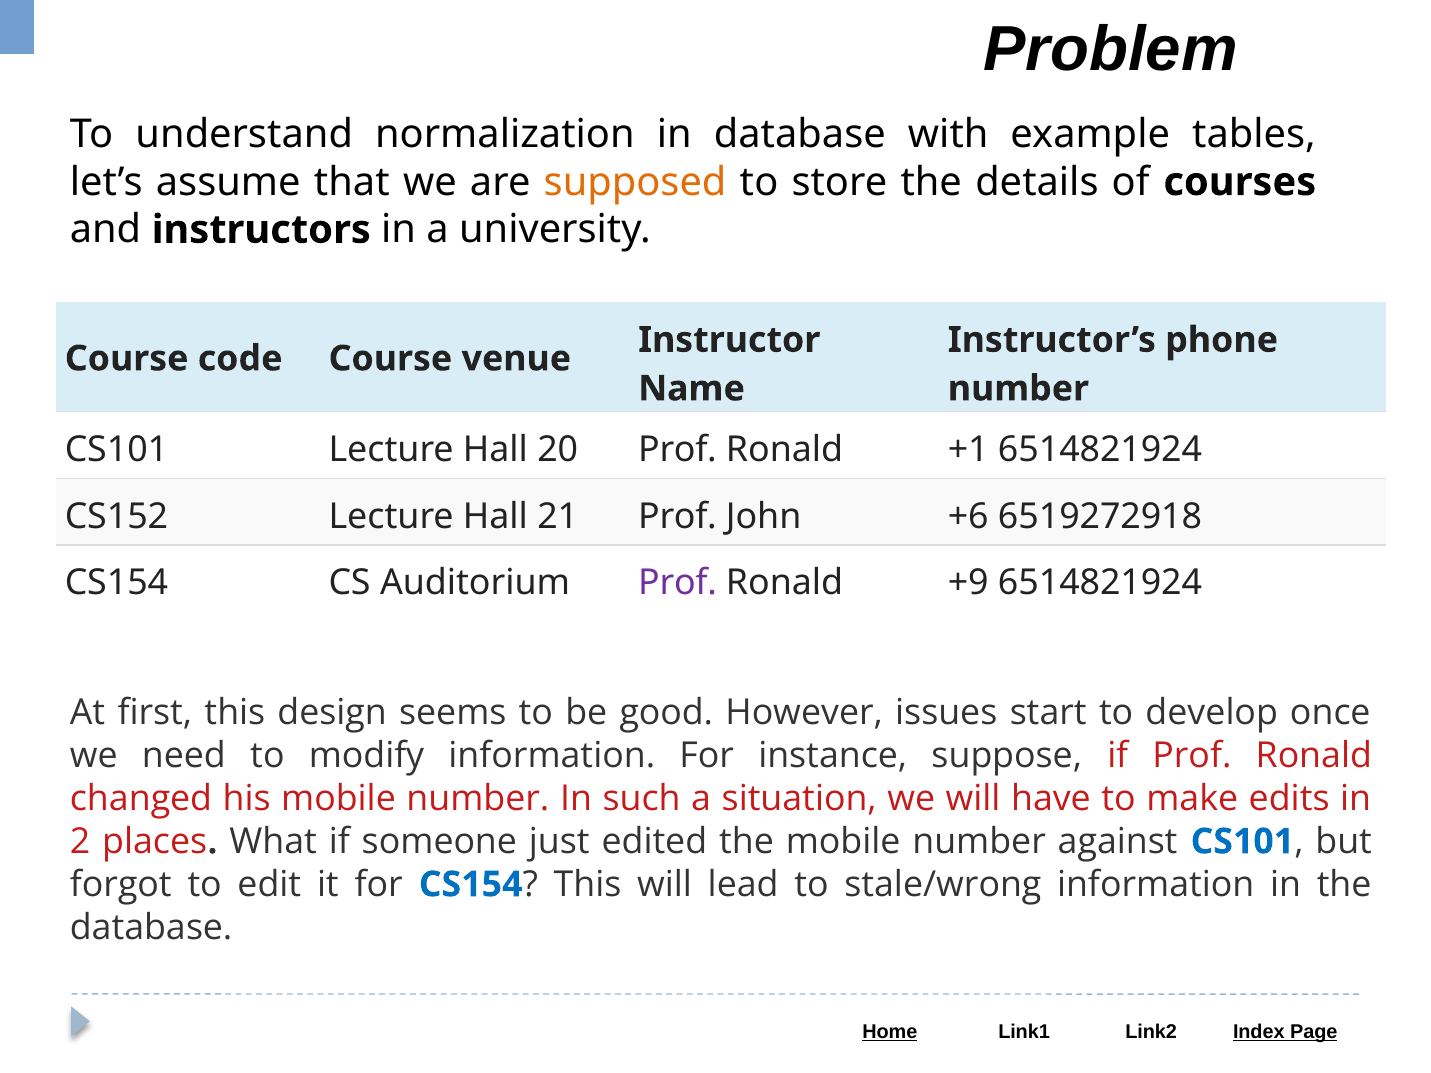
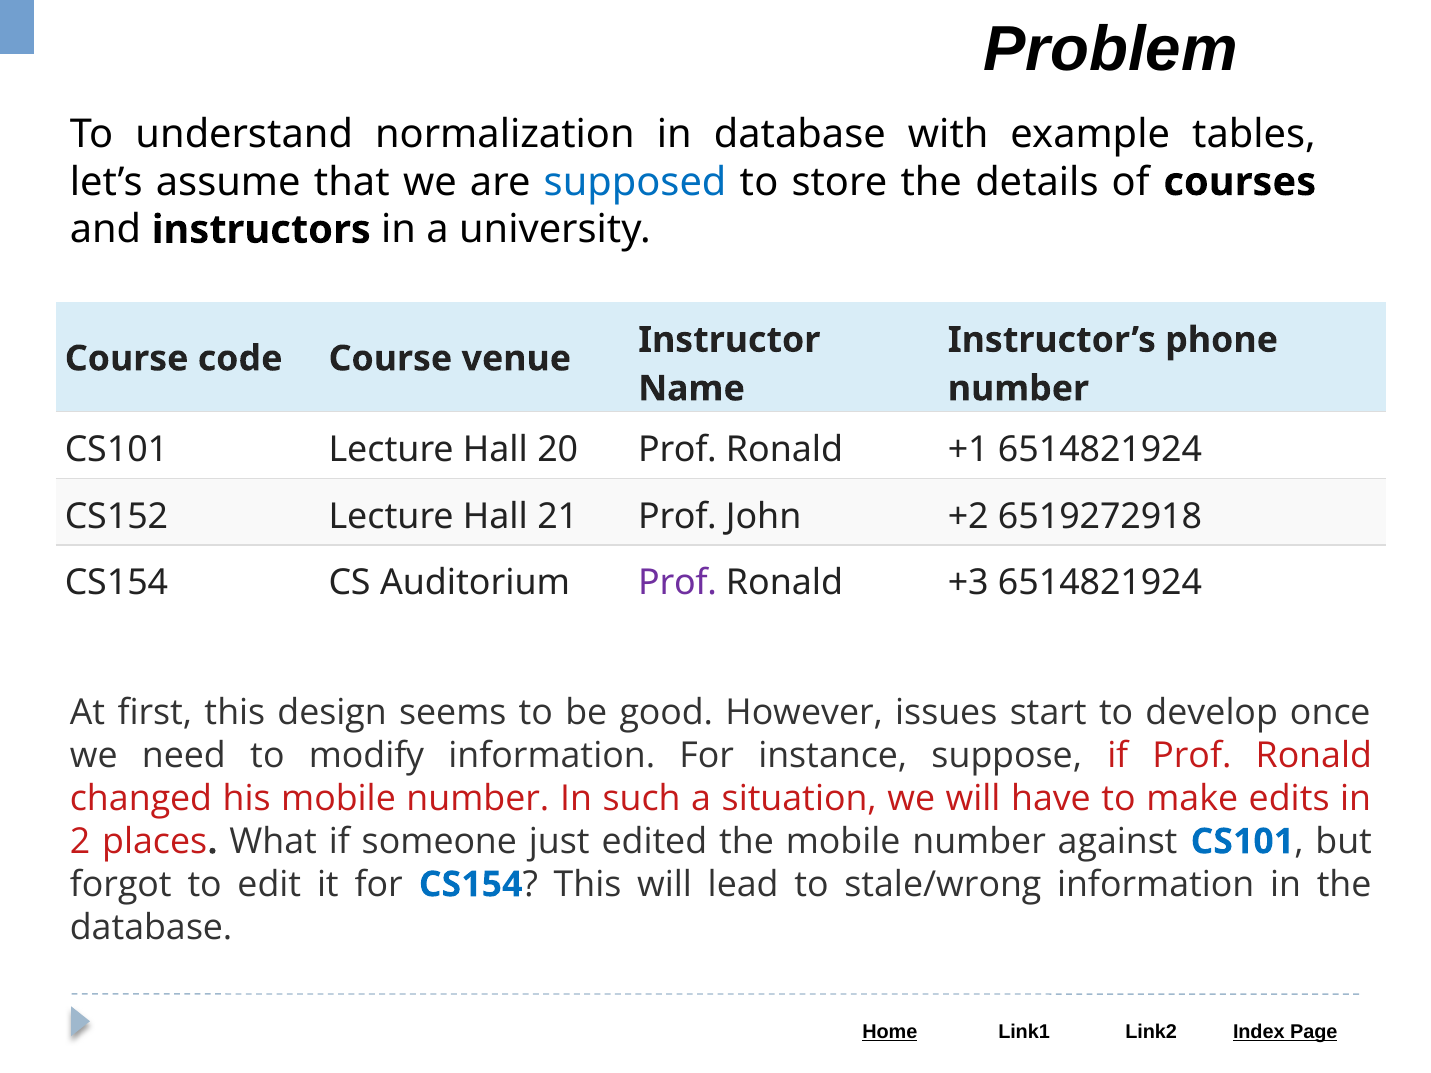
supposed colour: orange -> blue
+6: +6 -> +2
+9: +9 -> +3
